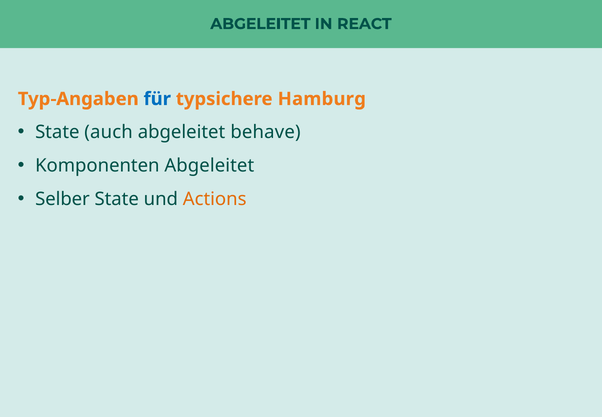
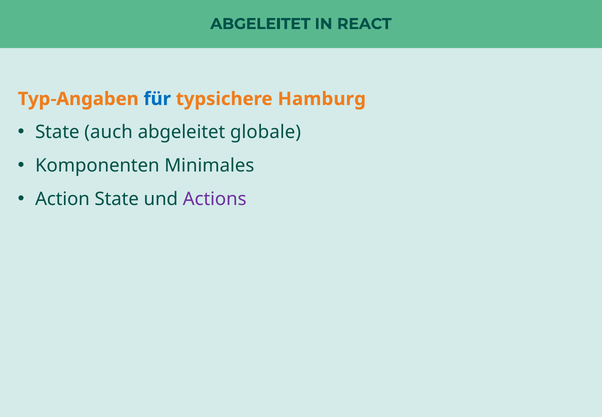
behave: behave -> globale
Komponenten Abgeleitet: Abgeleitet -> Minimales
Selber: Selber -> Action
Actions colour: orange -> purple
